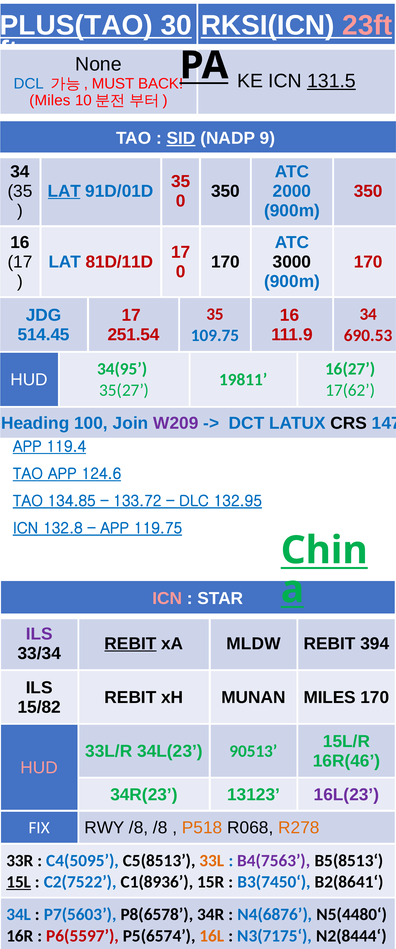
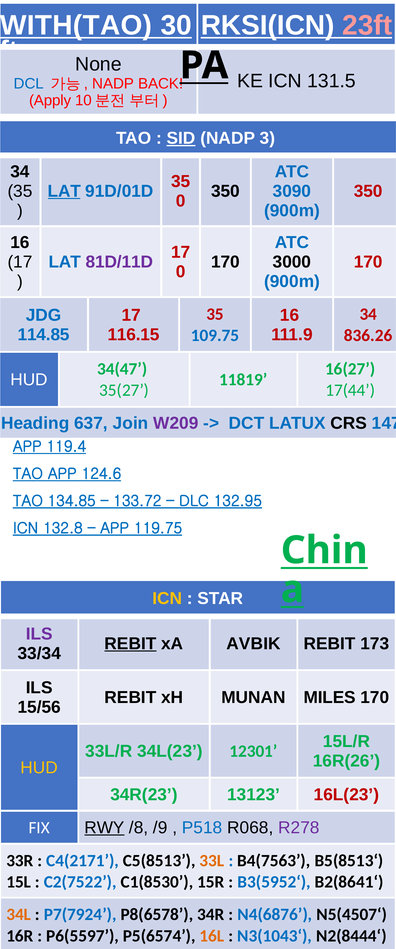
PLUS(TAO: PLUS(TAO -> WITH(TAO
131.5 underline: present -> none
MUST at (113, 83): MUST -> NADP
Miles at (50, 100): Miles -> Apply
9: 9 -> 3
2000: 2000 -> 3090
81D/11D colour: red -> purple
514.45: 514.45 -> 114.85
251.54: 251.54 -> 116.15
690.53: 690.53 -> 836.26
34(95: 34(95 -> 34(47
19811: 19811 -> 11819
17(62: 17(62 -> 17(44
100: 100 -> 637
ICN at (167, 598) colour: pink -> yellow
MLDW: MLDW -> AVBIK
394: 394 -> 173
15/82: 15/82 -> 15/56
90513: 90513 -> 12301
16R(46: 16R(46 -> 16R(26
HUD at (39, 766) colour: pink -> yellow
16L(23 colour: purple -> red
RWY underline: none -> present
/8 /8: /8 -> /9
P518 colour: orange -> blue
R278 colour: orange -> purple
C4(5095: C4(5095 -> C4(2171
B4(7563 colour: purple -> black
15L underline: present -> none
C1(8936: C1(8936 -> C1(8530
B3(7450‘: B3(7450‘ -> B3(5952‘
34L colour: blue -> orange
P7(5603: P7(5603 -> P7(7924
N5(4480‘: N5(4480‘ -> N5(4507‘
P6(5597 colour: red -> black
N3(7175‘: N3(7175‘ -> N3(1043‘
